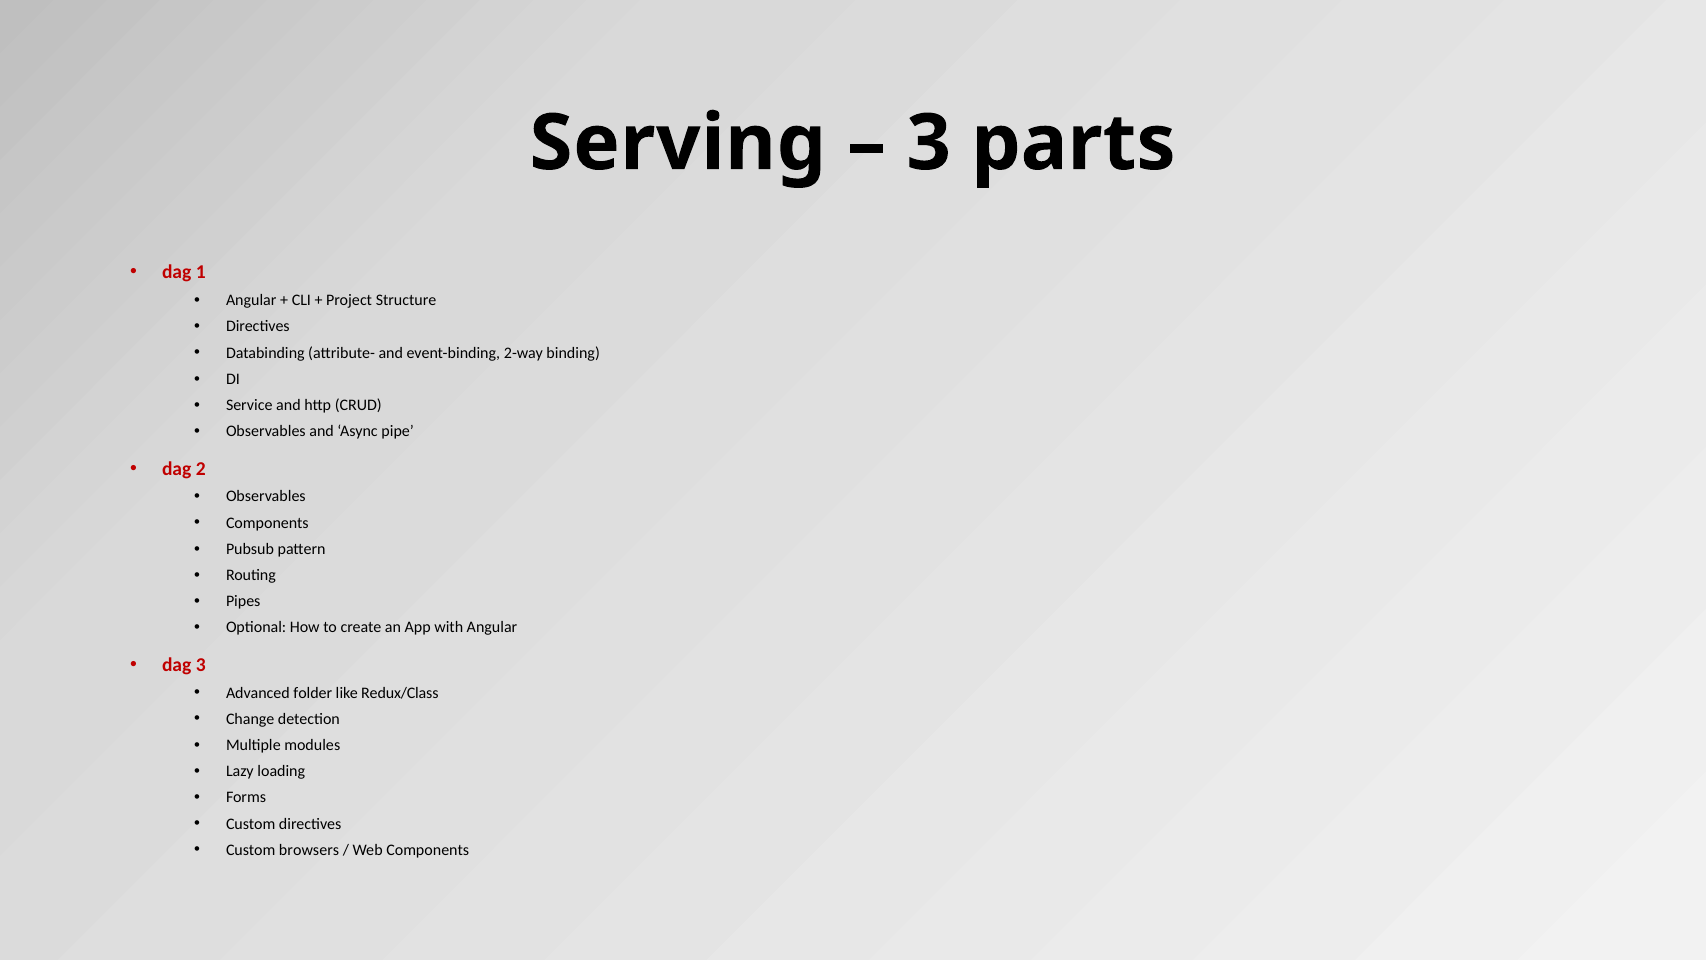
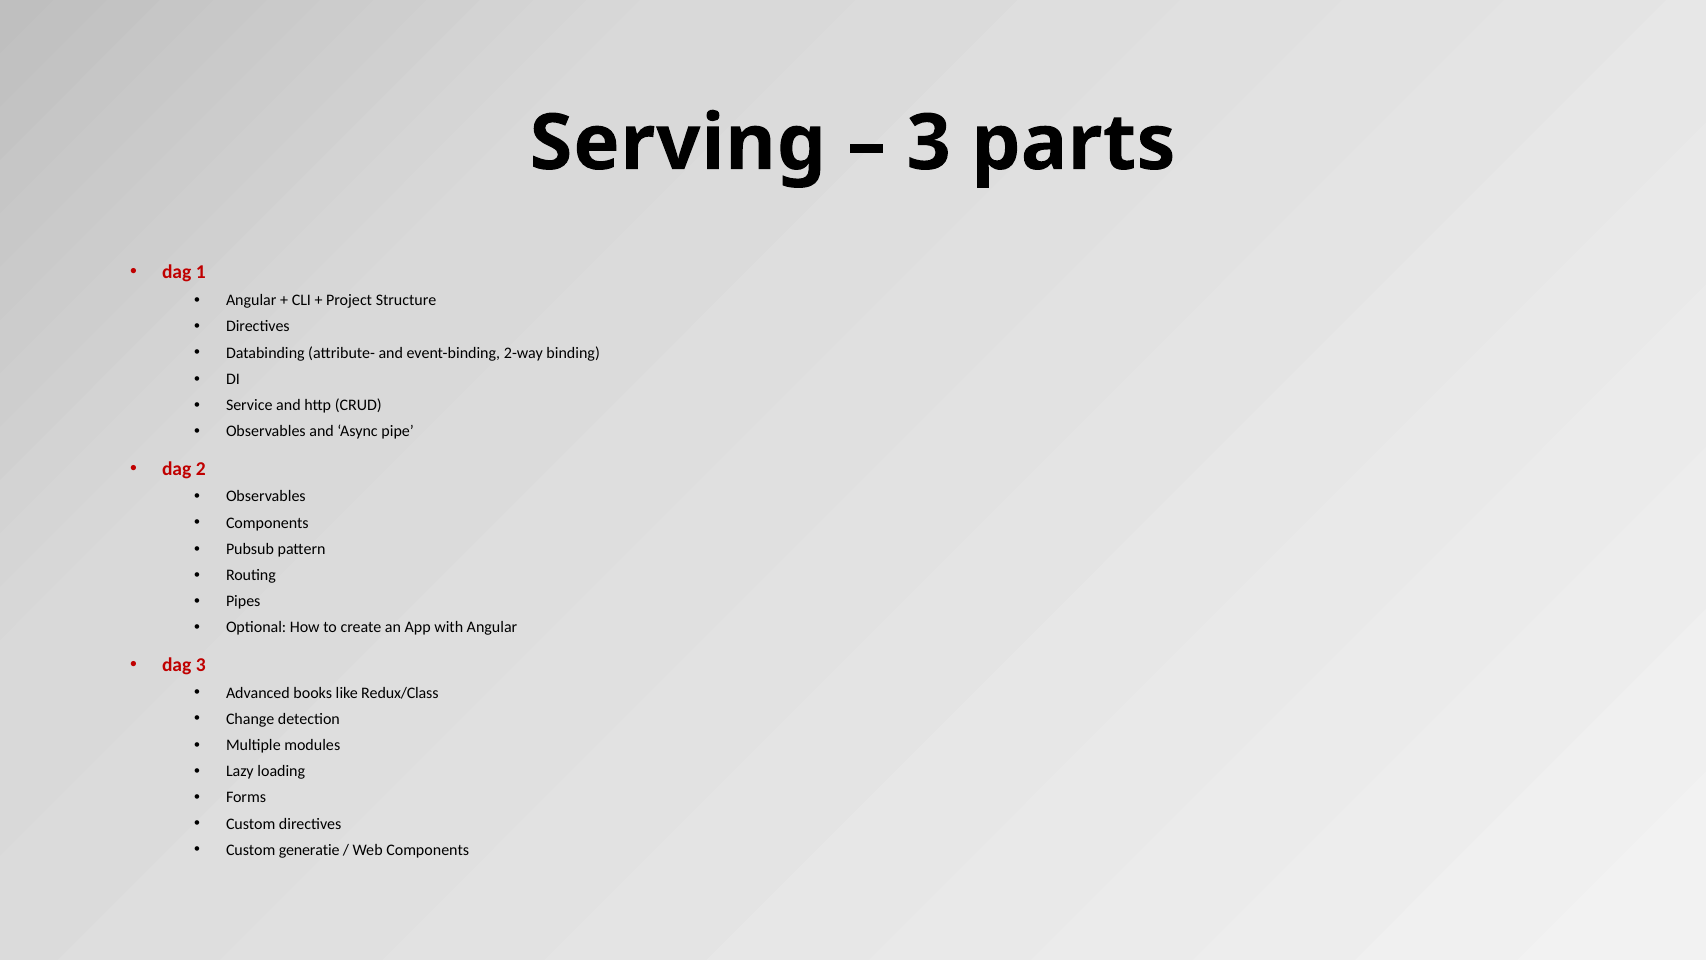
folder: folder -> books
browsers: browsers -> generatie
